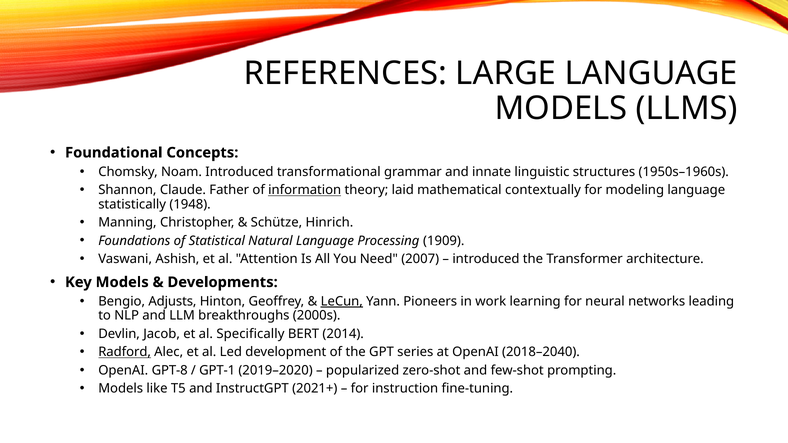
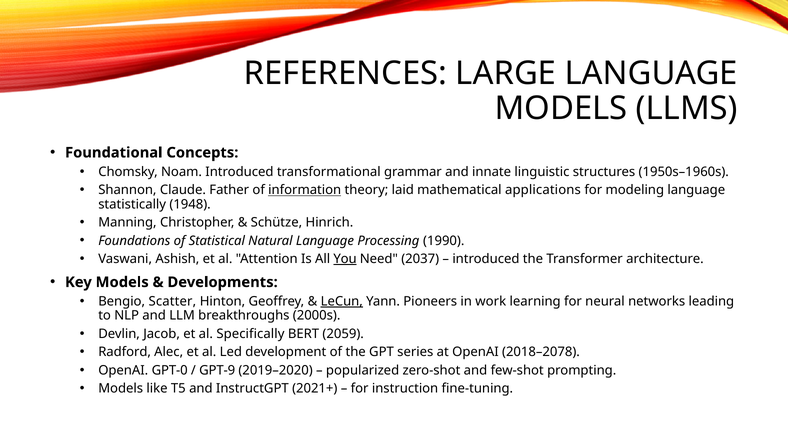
contextually: contextually -> applications
1909: 1909 -> 1990
You underline: none -> present
2007: 2007 -> 2037
Adjusts: Adjusts -> Scatter
2014: 2014 -> 2059
Radford underline: present -> none
2018–2040: 2018–2040 -> 2018–2078
GPT-8: GPT-8 -> GPT-0
GPT-1: GPT-1 -> GPT-9
